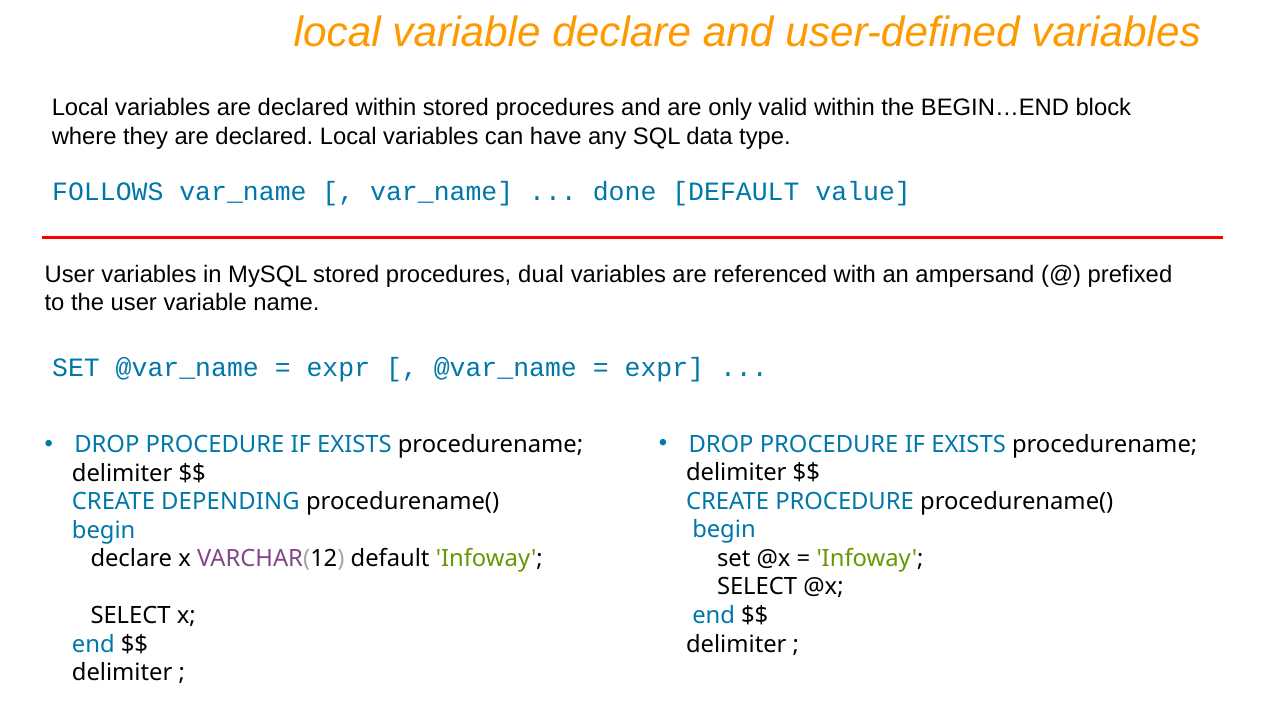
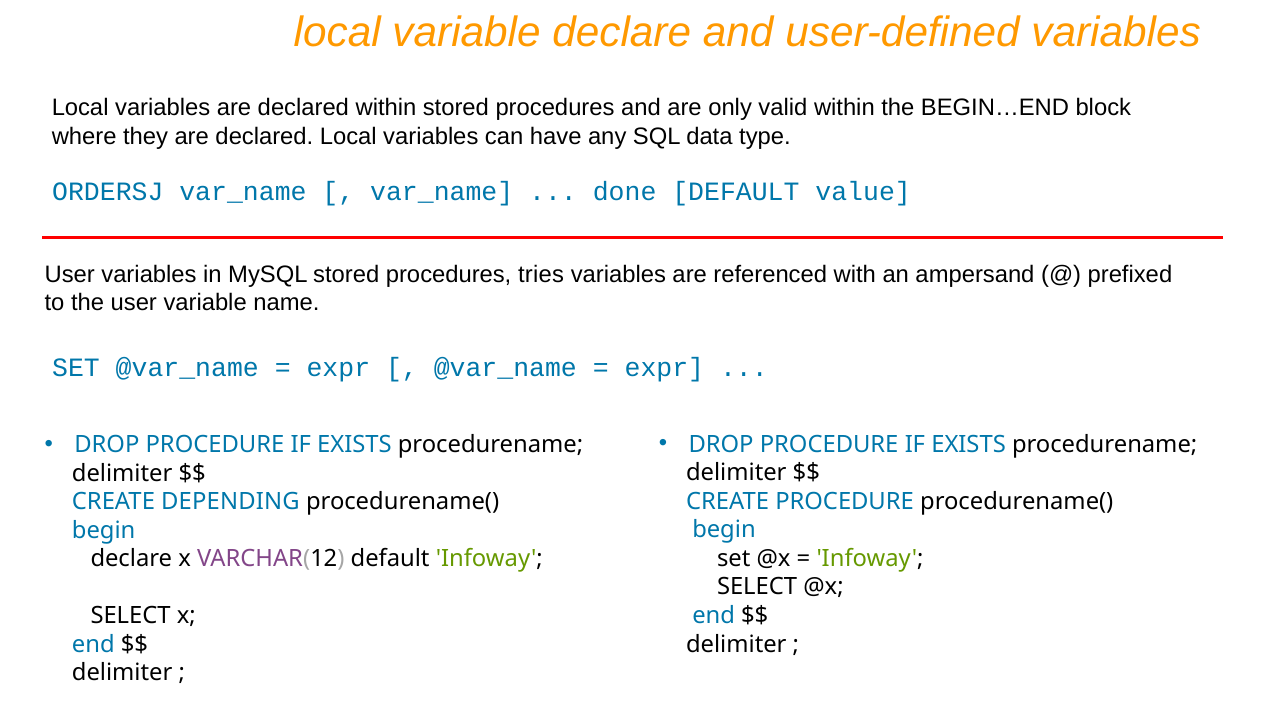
FOLLOWS: FOLLOWS -> ORDERSJ
dual: dual -> tries
